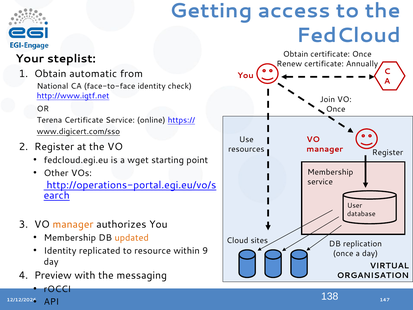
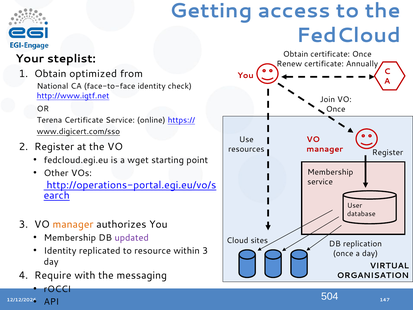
automatic: automatic -> optimized
updated colour: orange -> purple
within 9: 9 -> 3
Preview: Preview -> Require
138: 138 -> 504
